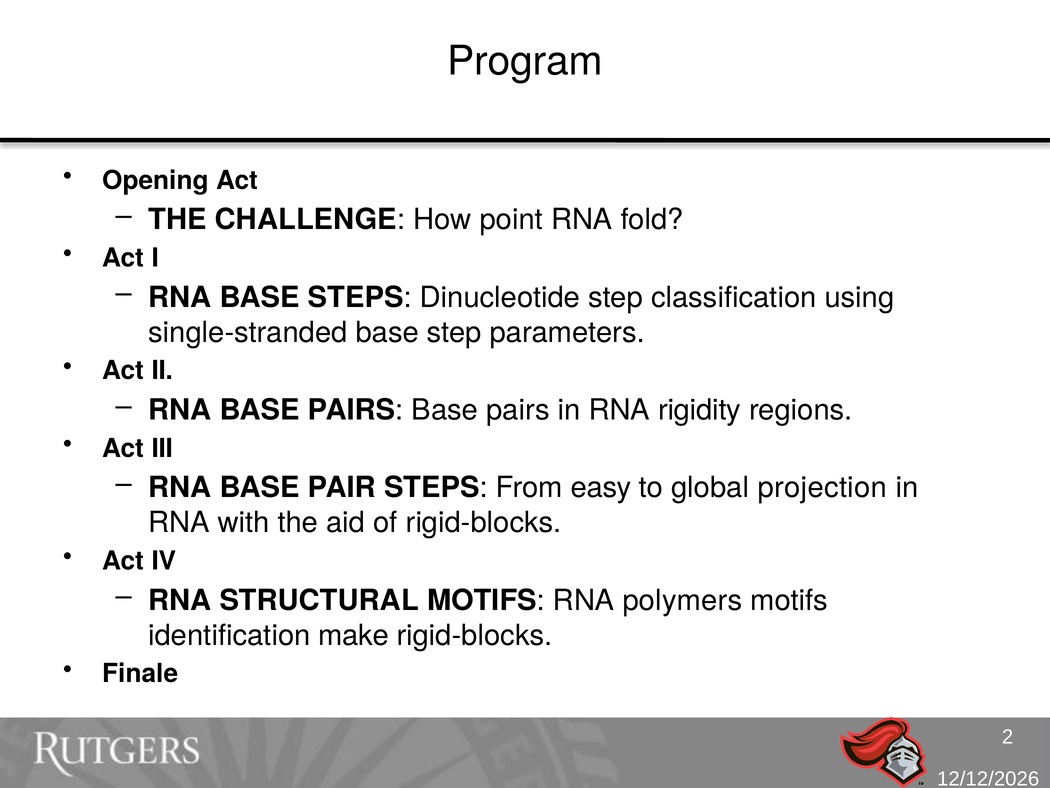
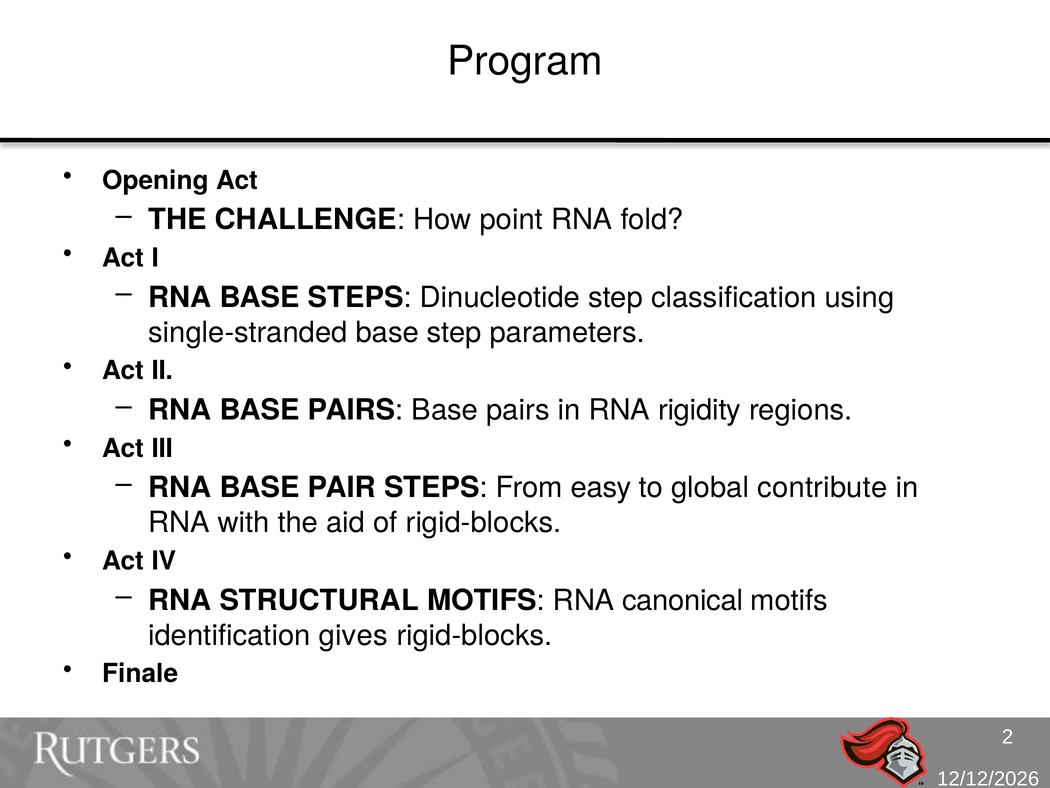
projection: projection -> contribute
polymers: polymers -> canonical
make: make -> gives
